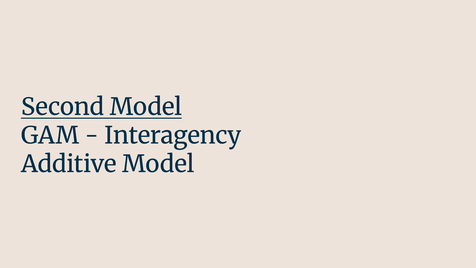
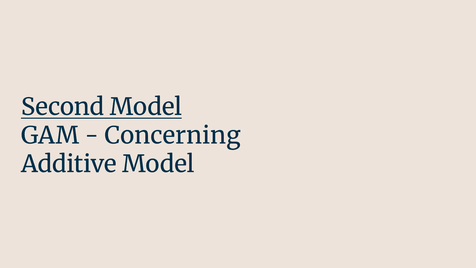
Interagency: Interagency -> Concerning
